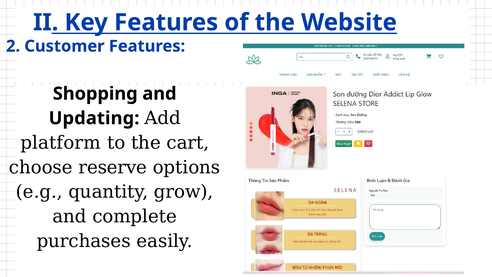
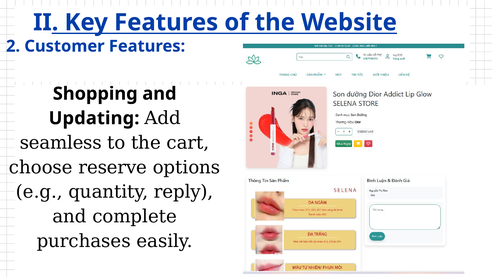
platform: platform -> seamless
grow: grow -> reply
